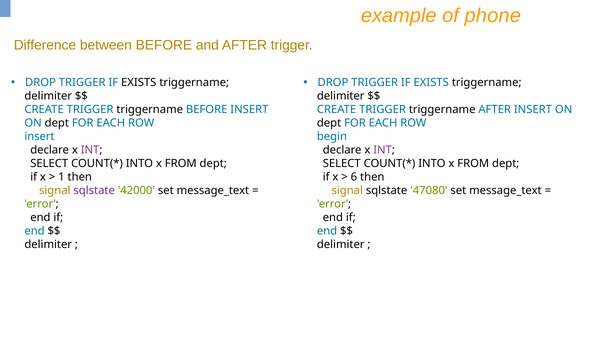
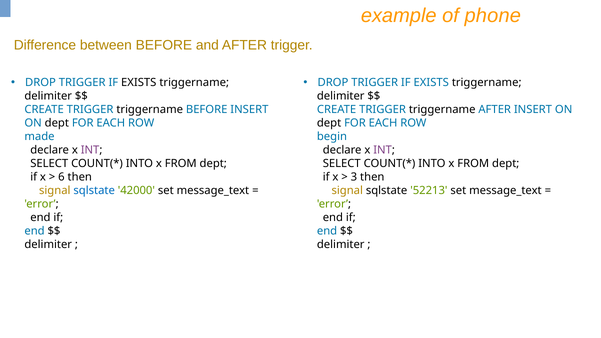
insert at (39, 137): insert -> made
1: 1 -> 6
6: 6 -> 3
sqlstate at (94, 191) colour: purple -> blue
47080: 47080 -> 52213
